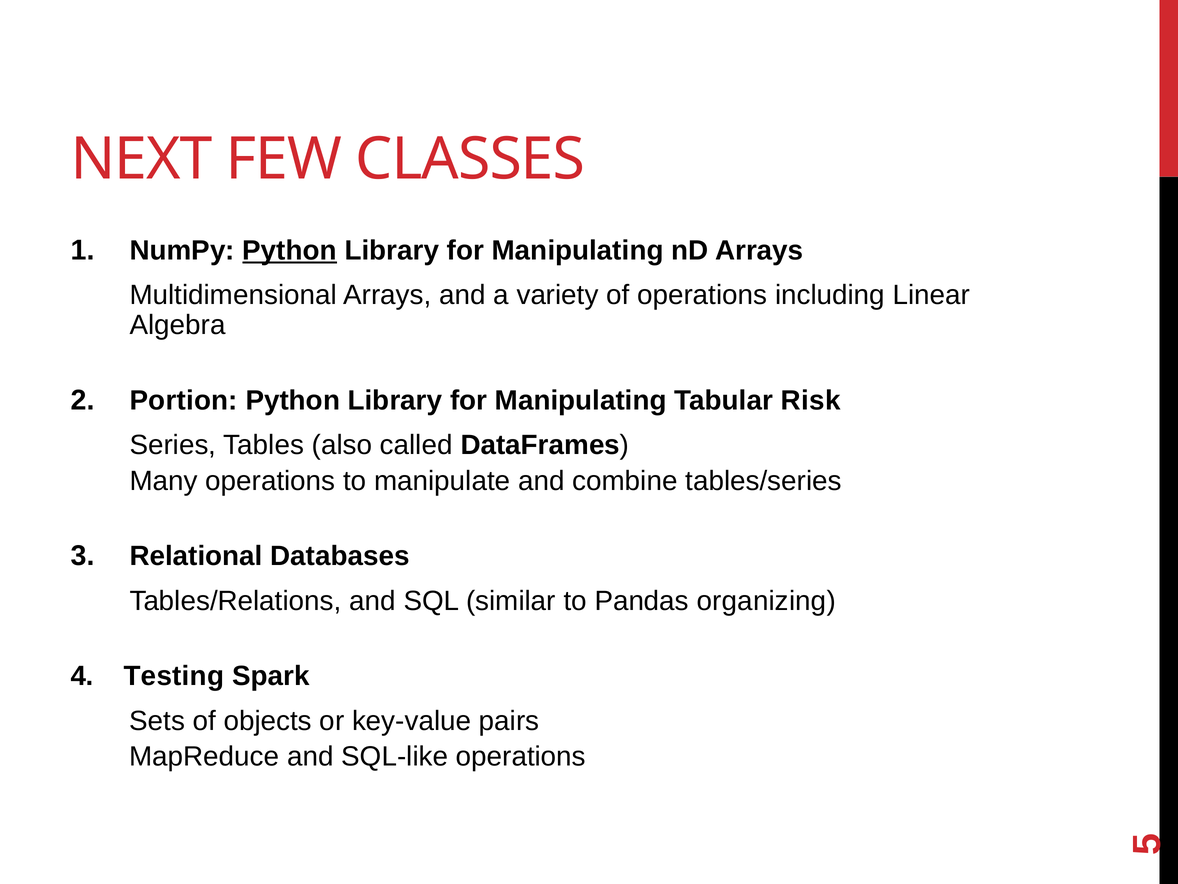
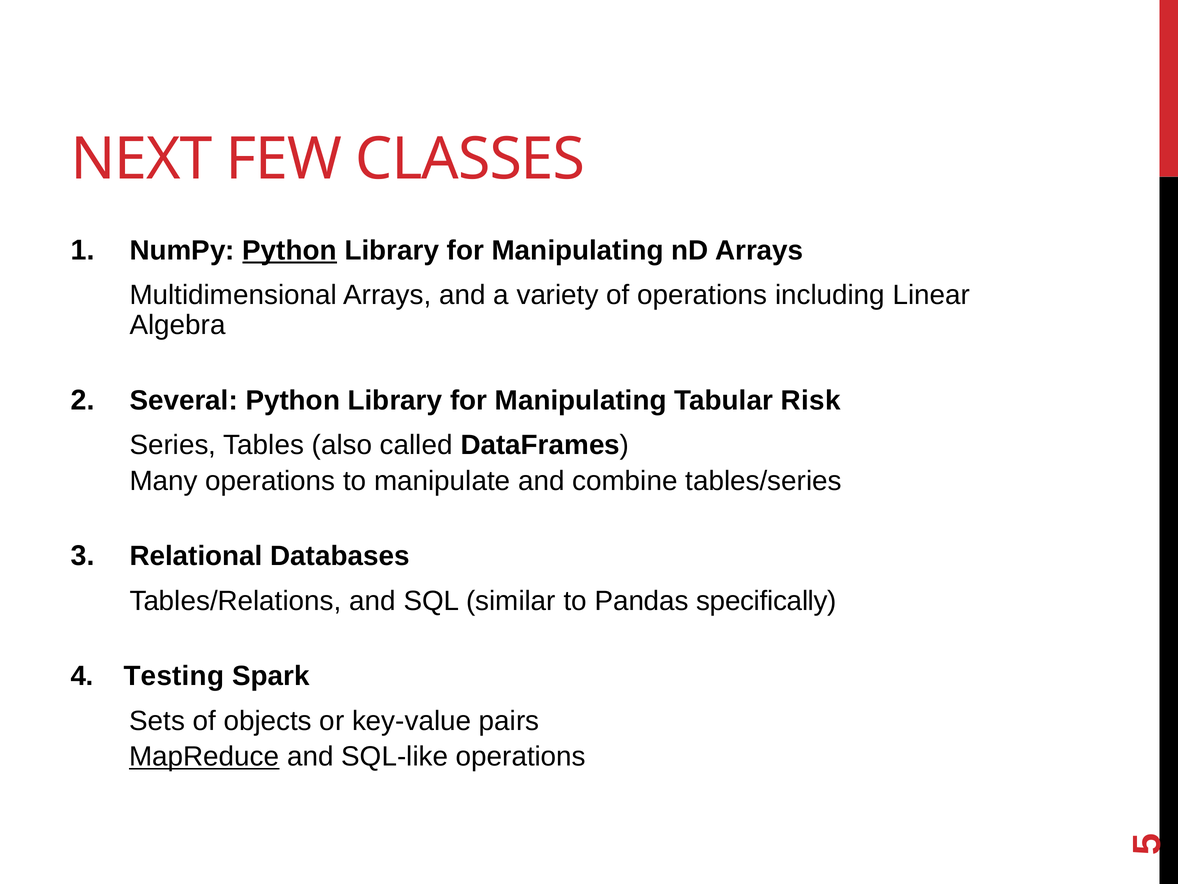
Portion: Portion -> Several
organizing: organizing -> specifically
MapReduce underline: none -> present
